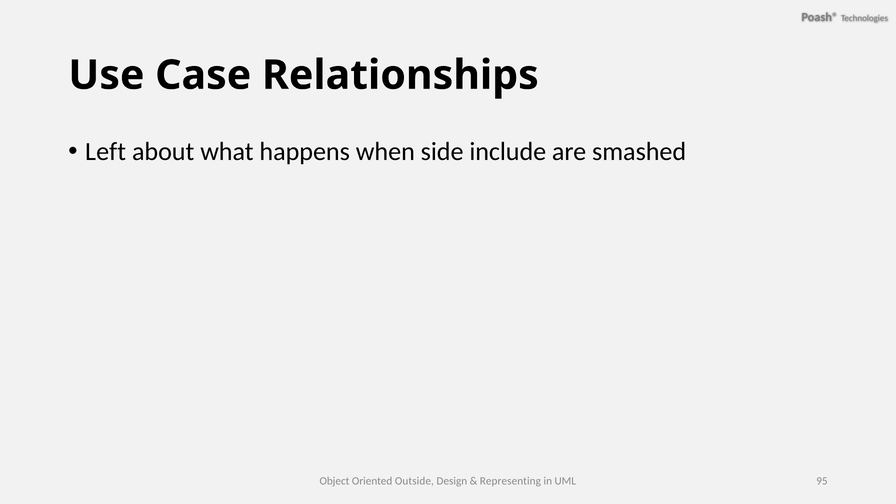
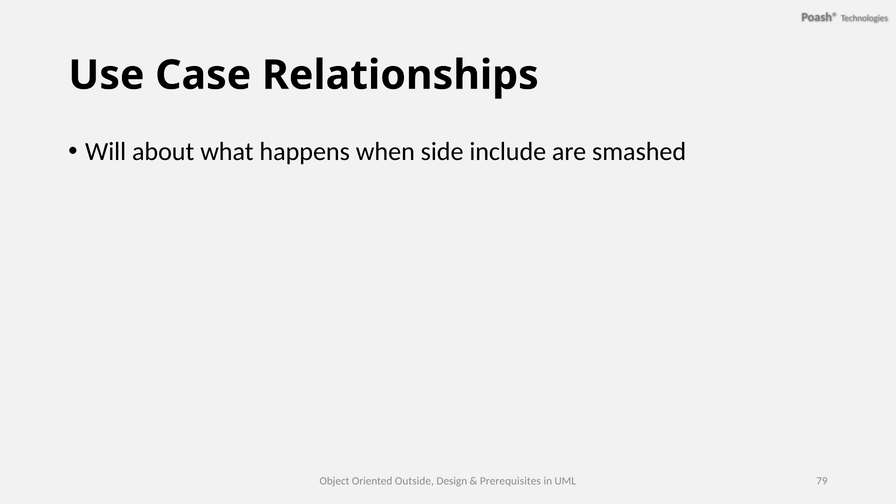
Left: Left -> Will
Representing: Representing -> Prerequisites
95: 95 -> 79
